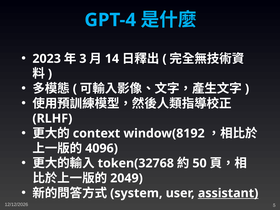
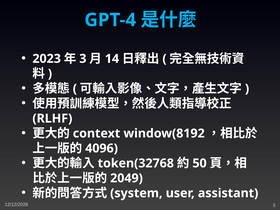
assistant underline: present -> none
